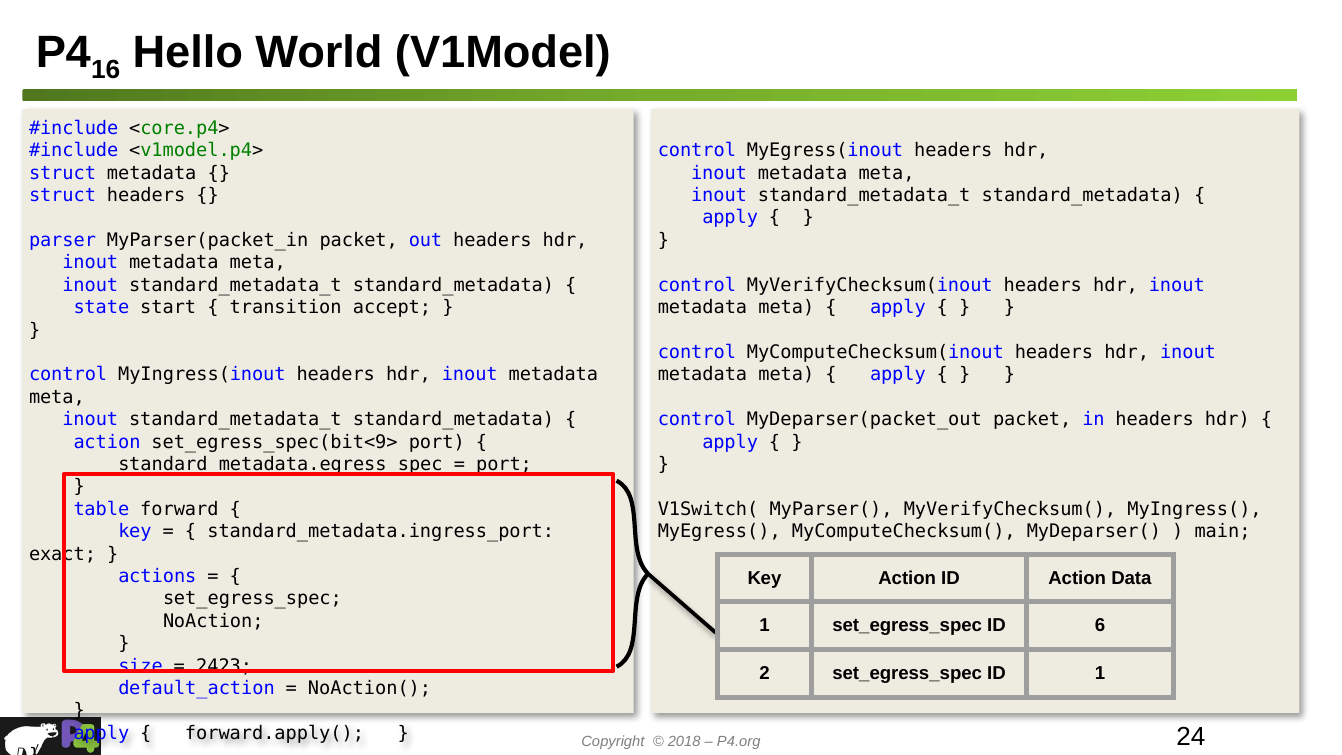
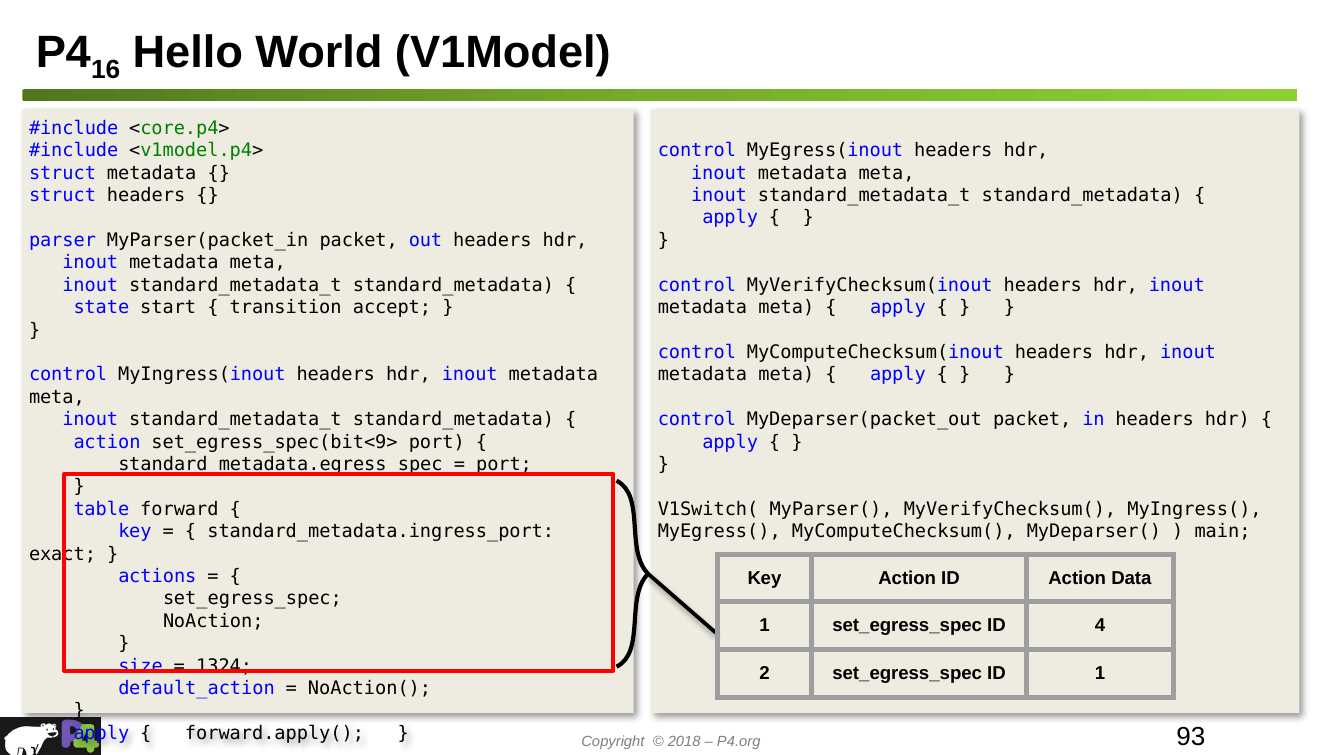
6: 6 -> 4
2423: 2423 -> 1324
24: 24 -> 93
